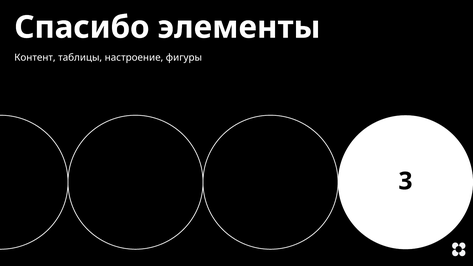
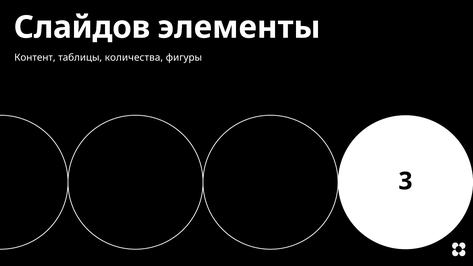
Спасибо: Спасибо -> Слайдов
настроение: настроение -> количества
